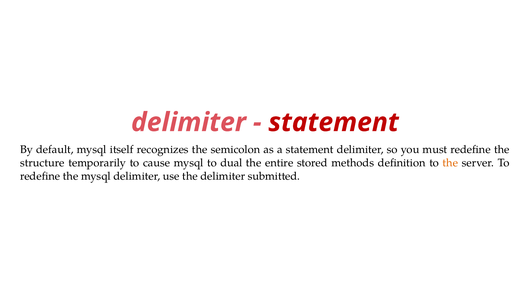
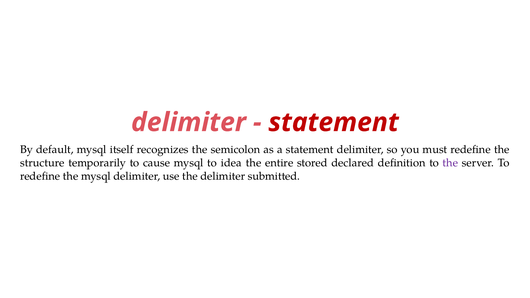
dual: dual -> idea
methods: methods -> declared
the at (450, 163) colour: orange -> purple
